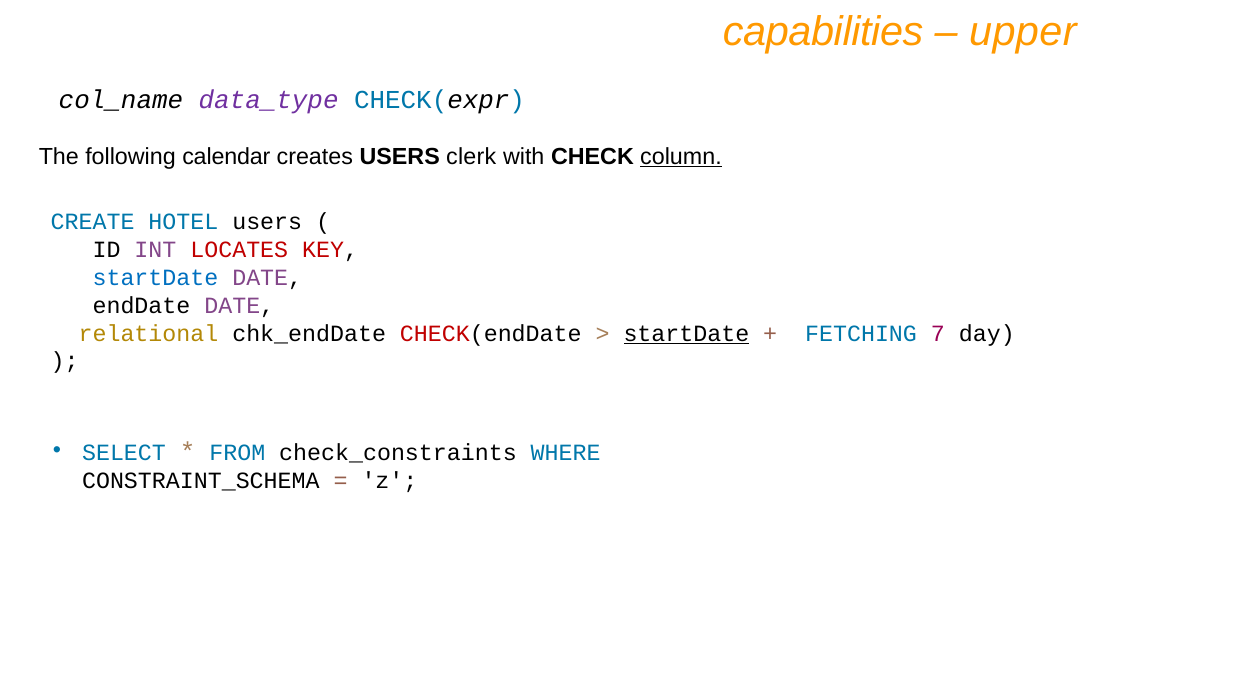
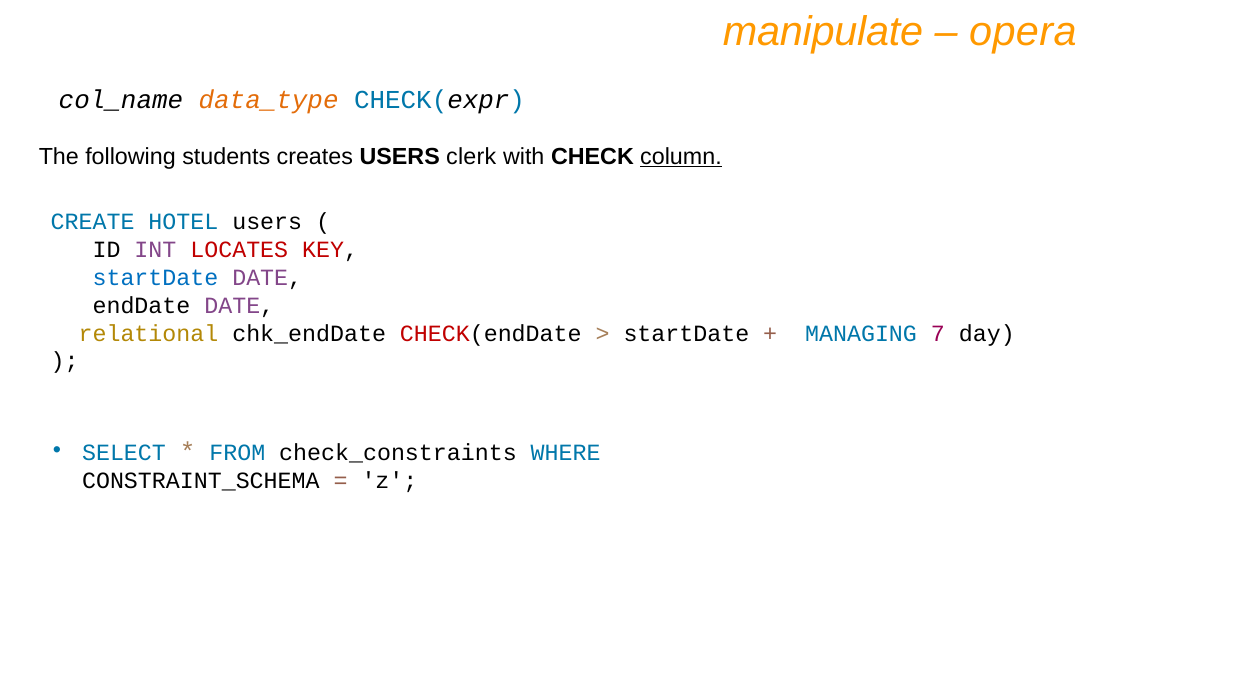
capabilities: capabilities -> manipulate
upper: upper -> opera
data_type colour: purple -> orange
calendar: calendar -> students
startDate at (686, 334) underline: present -> none
FETCHING: FETCHING -> MANAGING
